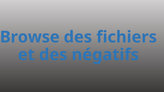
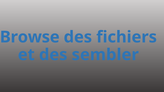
négatifs: négatifs -> sembler
